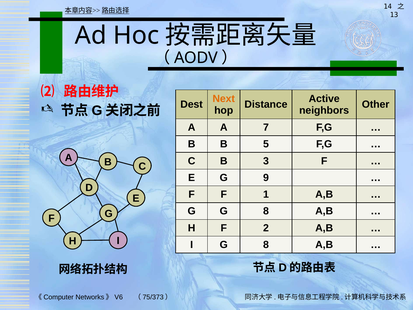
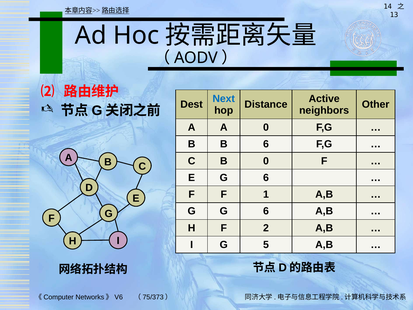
Next colour: orange -> blue
A 7: 7 -> 0
B 5: 5 -> 6
B 3: 3 -> 0
E G 9: 9 -> 6
G G 8: 8 -> 6
I G 8: 8 -> 5
